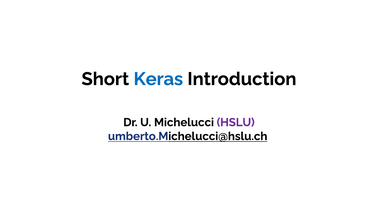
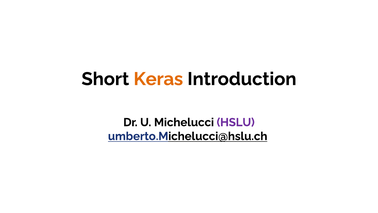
Keras colour: blue -> orange
